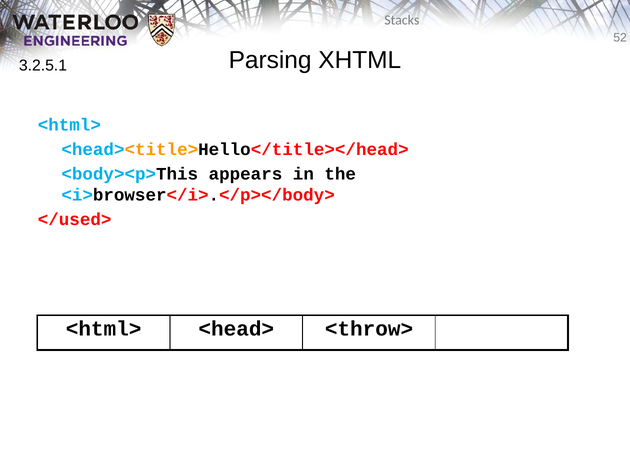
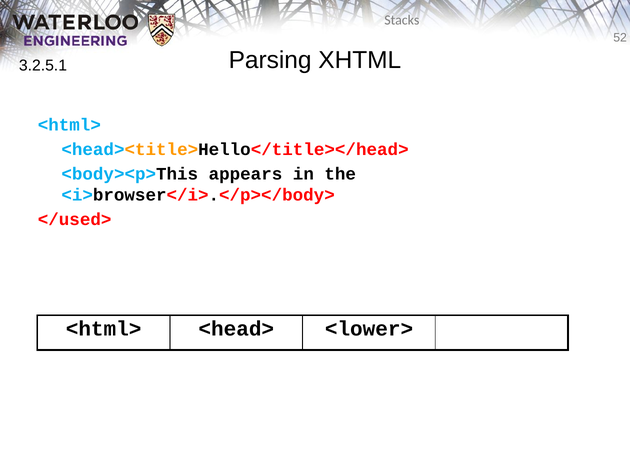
<throw>: <throw> -> <lower>
